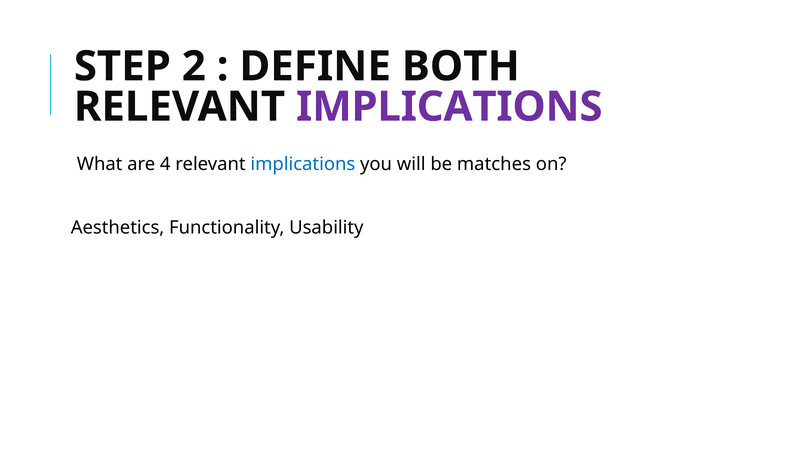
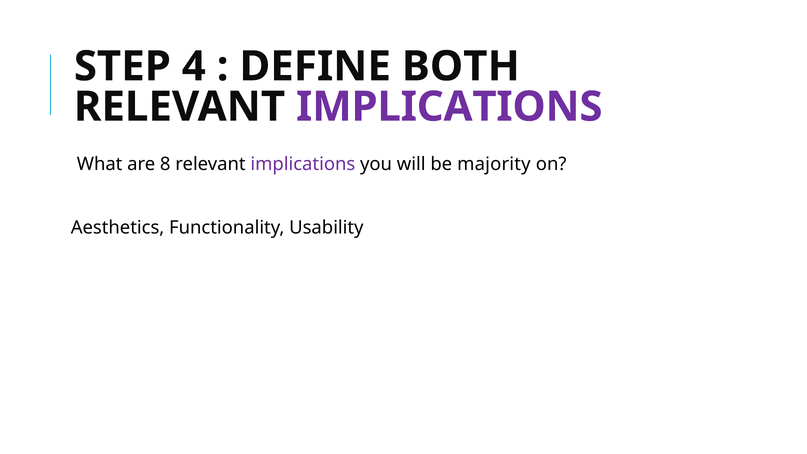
2: 2 -> 4
4: 4 -> 8
implications at (303, 164) colour: blue -> purple
matches: matches -> majority
